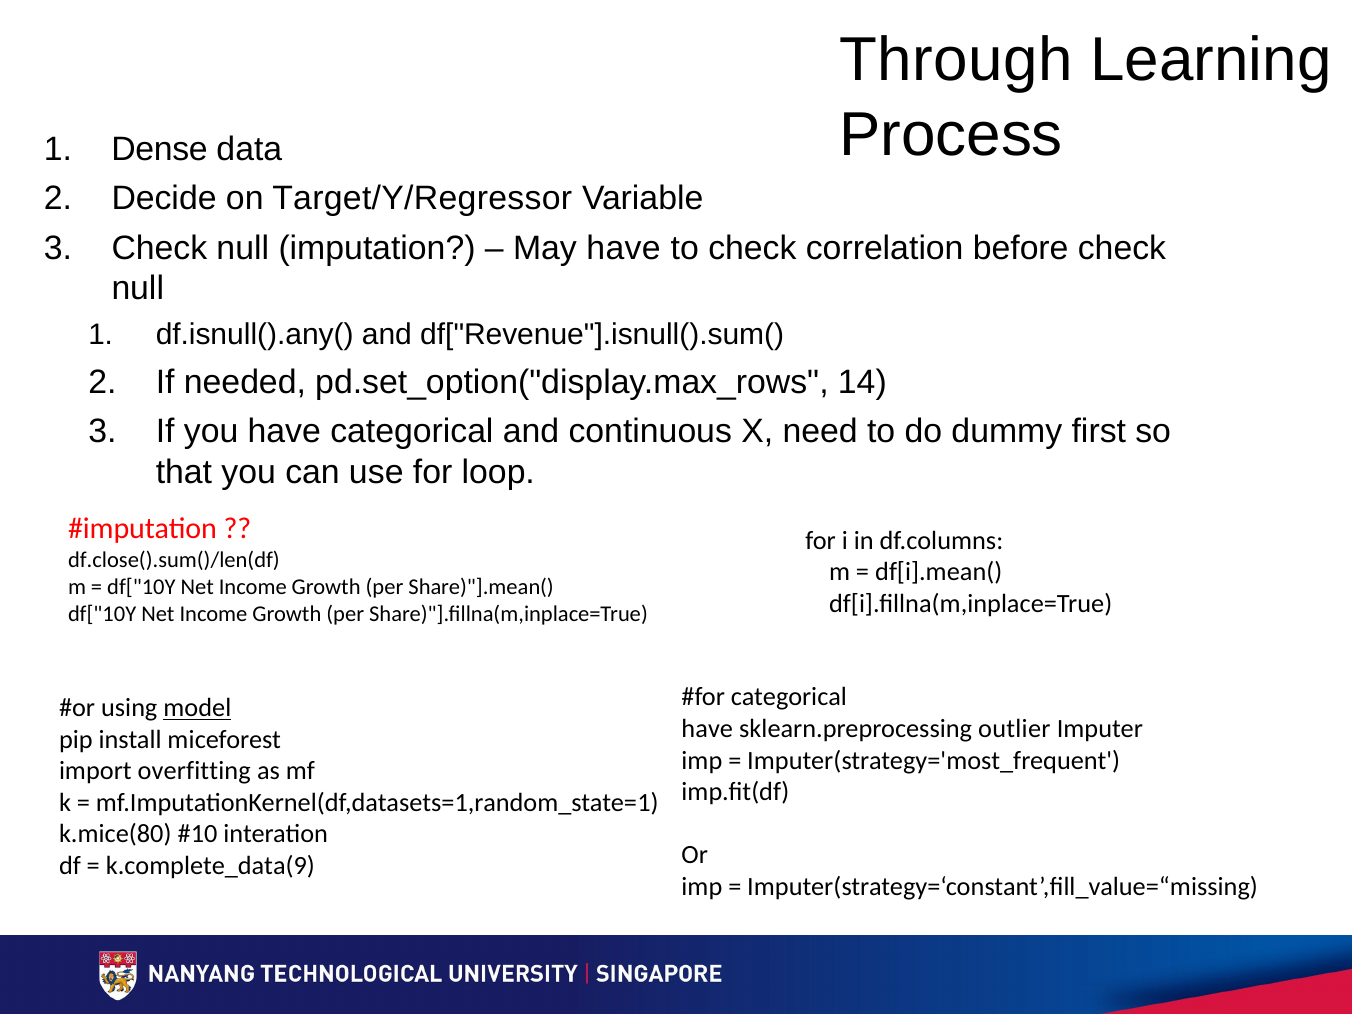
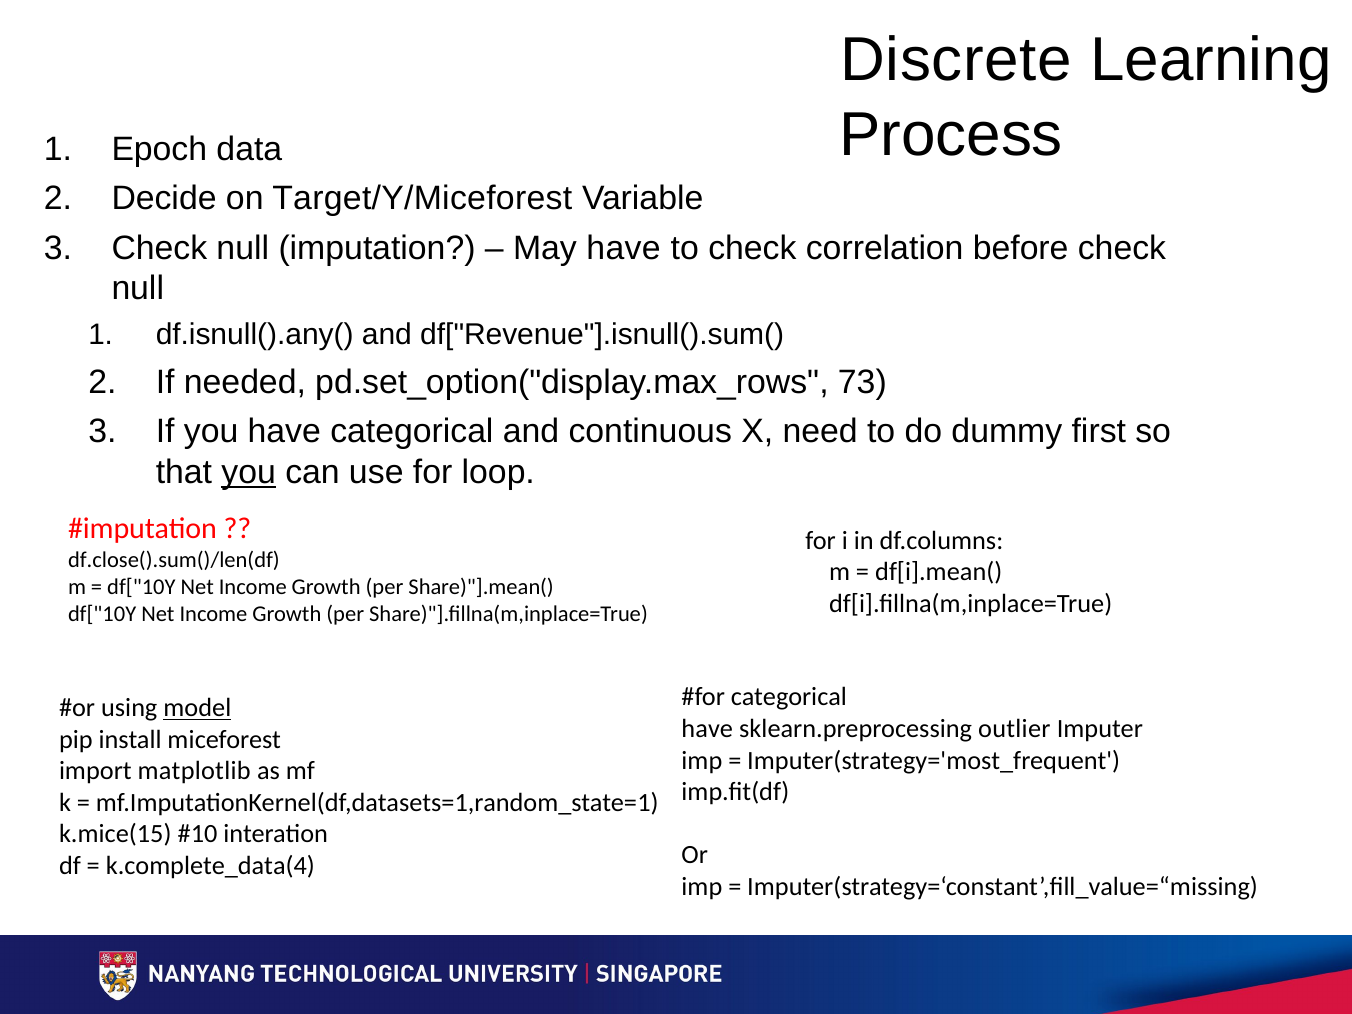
Through: Through -> Discrete
Dense: Dense -> Epoch
Target/Y/Regressor: Target/Y/Regressor -> Target/Y/Miceforest
14: 14 -> 73
you at (249, 472) underline: none -> present
overfitting: overfitting -> matplotlib
k.mice(80: k.mice(80 -> k.mice(15
k.complete_data(9: k.complete_data(9 -> k.complete_data(4
